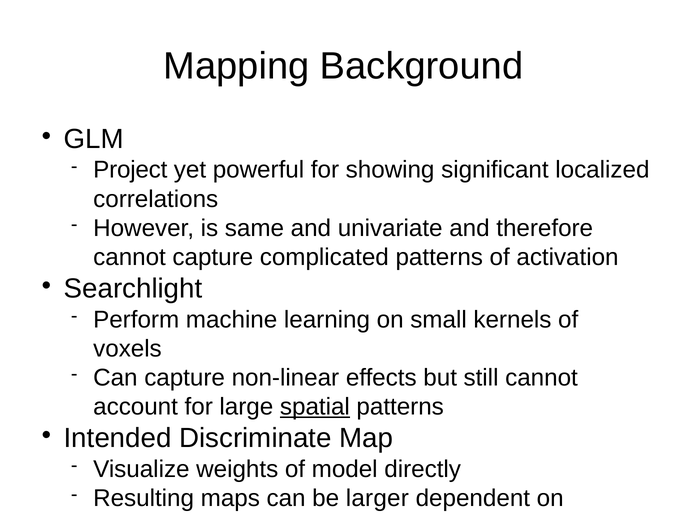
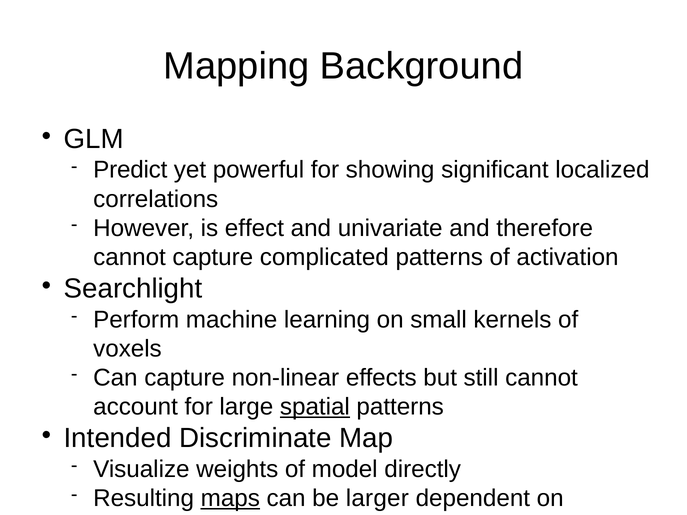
Project: Project -> Predict
is same: same -> effect
maps underline: none -> present
